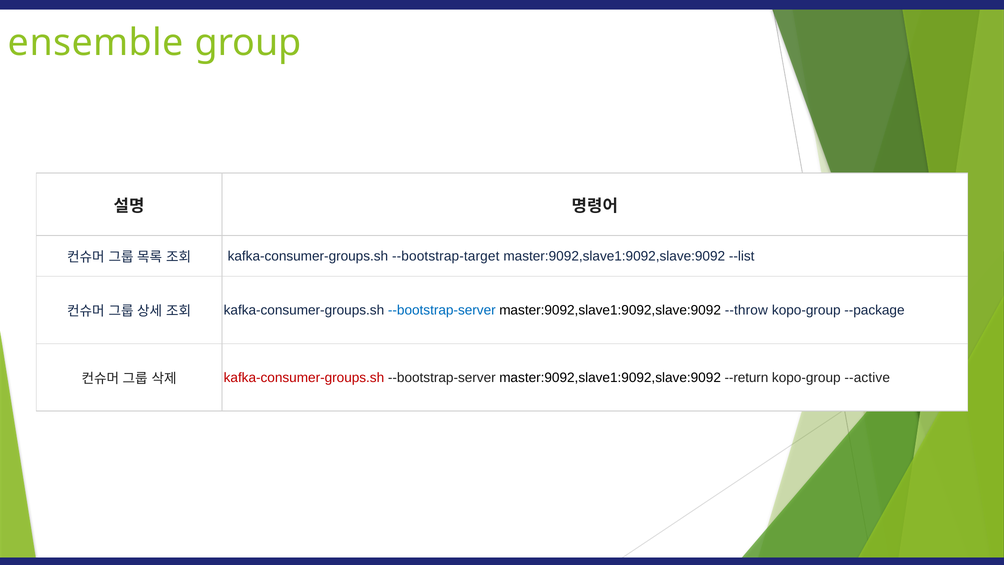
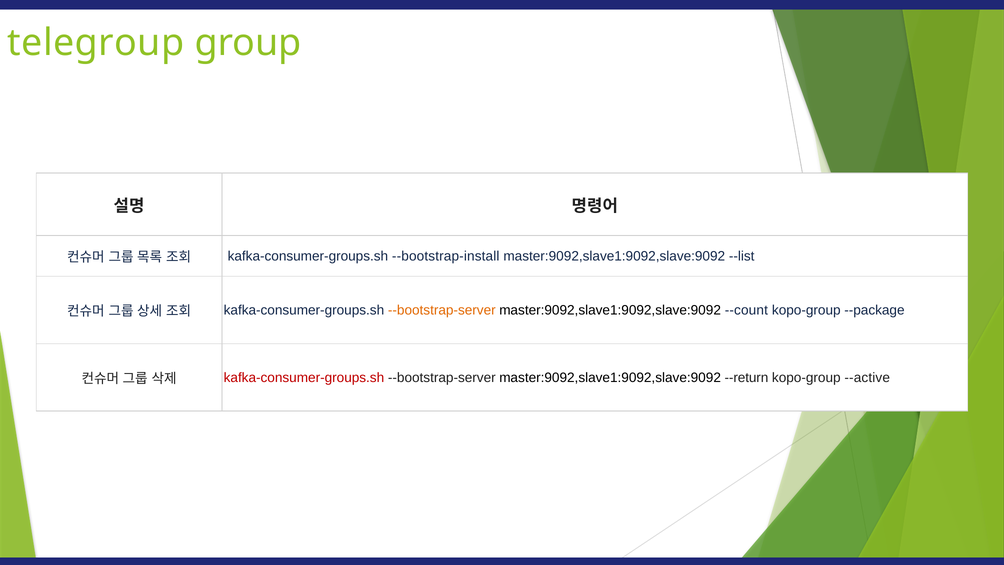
ensemble: ensemble -> telegroup
--bootstrap-target: --bootstrap-target -> --bootstrap-install
--bootstrap-server at (442, 310) colour: blue -> orange
--throw: --throw -> --count
